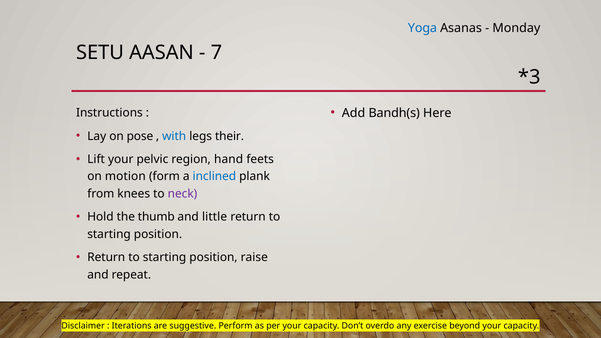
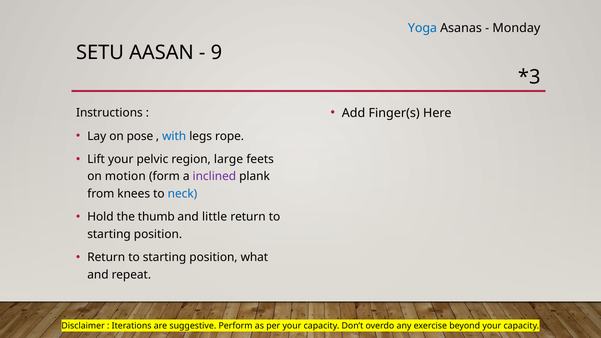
7: 7 -> 9
Bandh(s: Bandh(s -> Finger(s
their: their -> rope
hand: hand -> large
inclined colour: blue -> purple
neck colour: purple -> blue
raise: raise -> what
